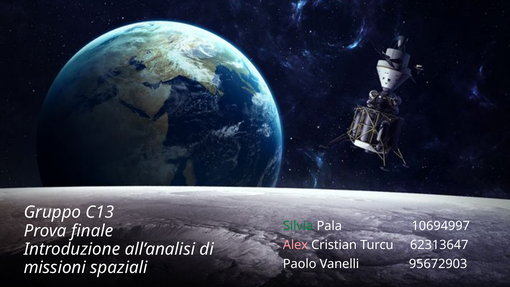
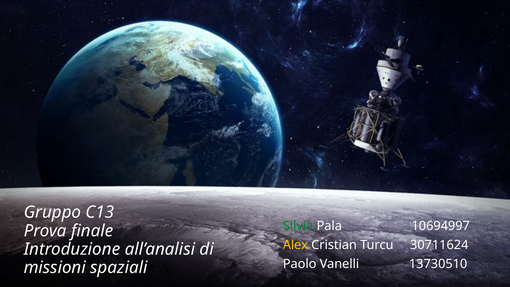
Alex colour: pink -> yellow
62313647: 62313647 -> 30711624
95672903: 95672903 -> 13730510
